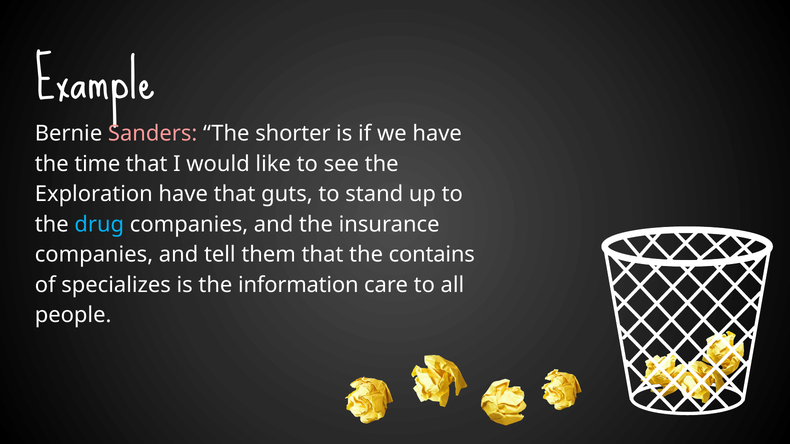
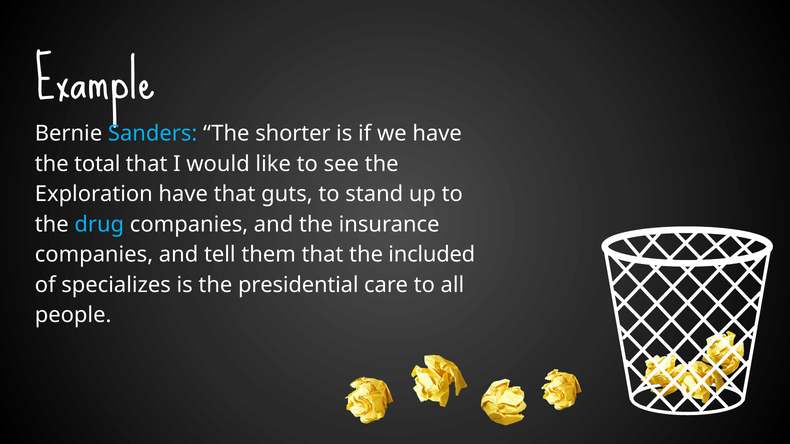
Sanders colour: pink -> light blue
time: time -> total
contains: contains -> included
information: information -> presidential
